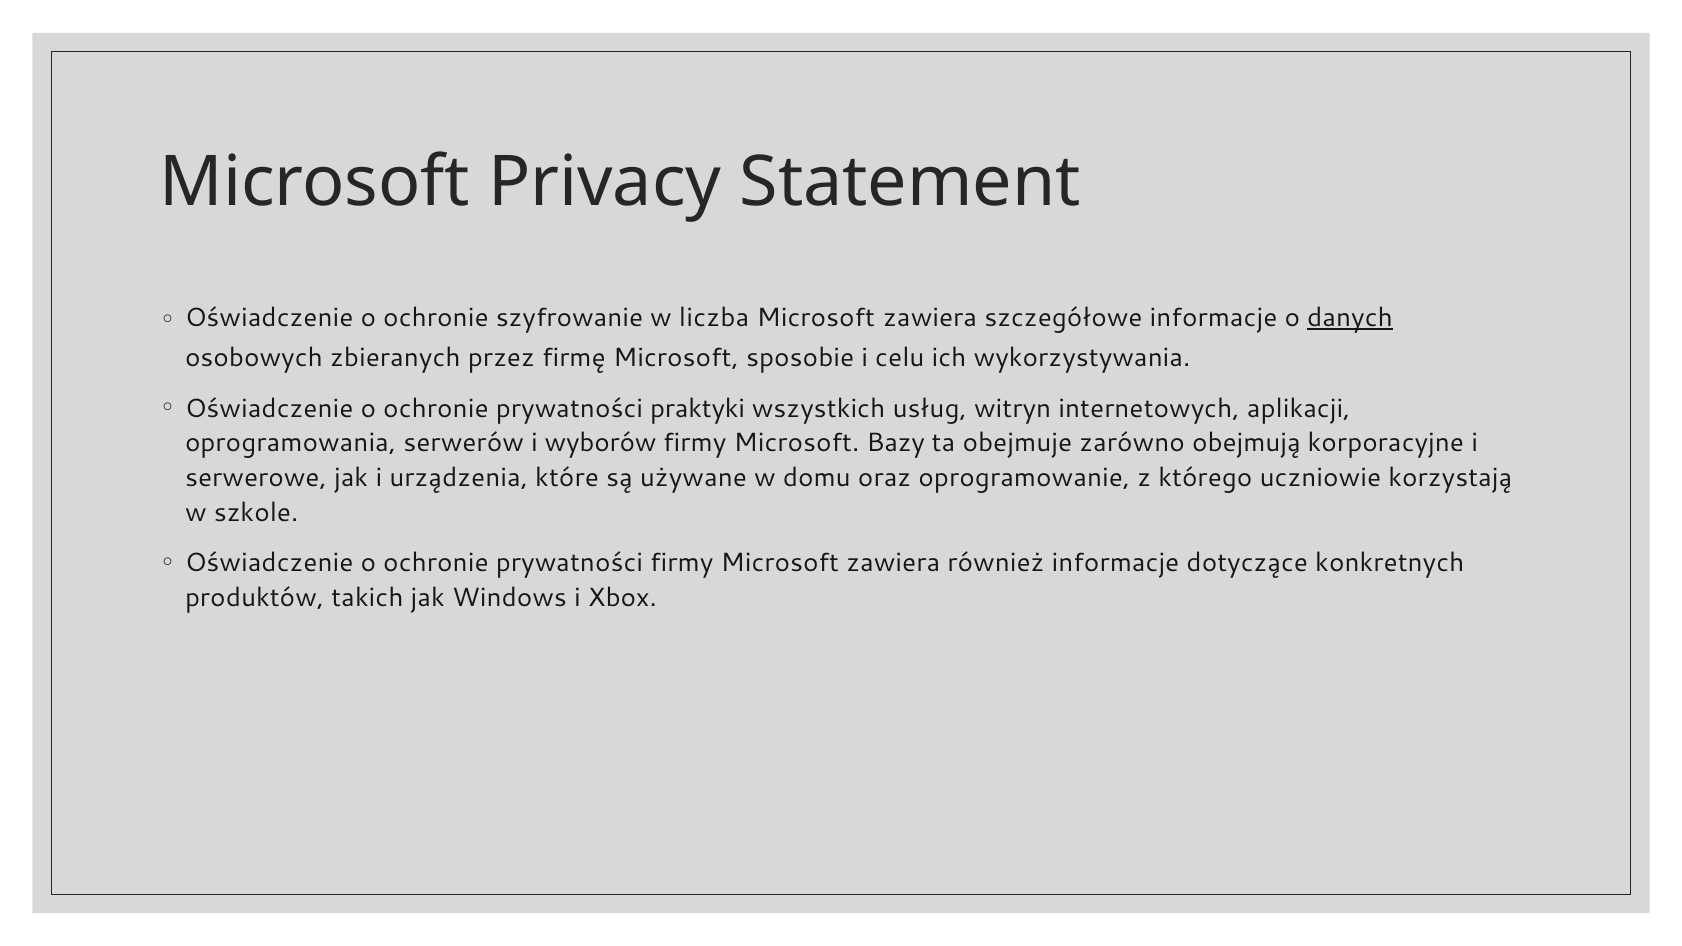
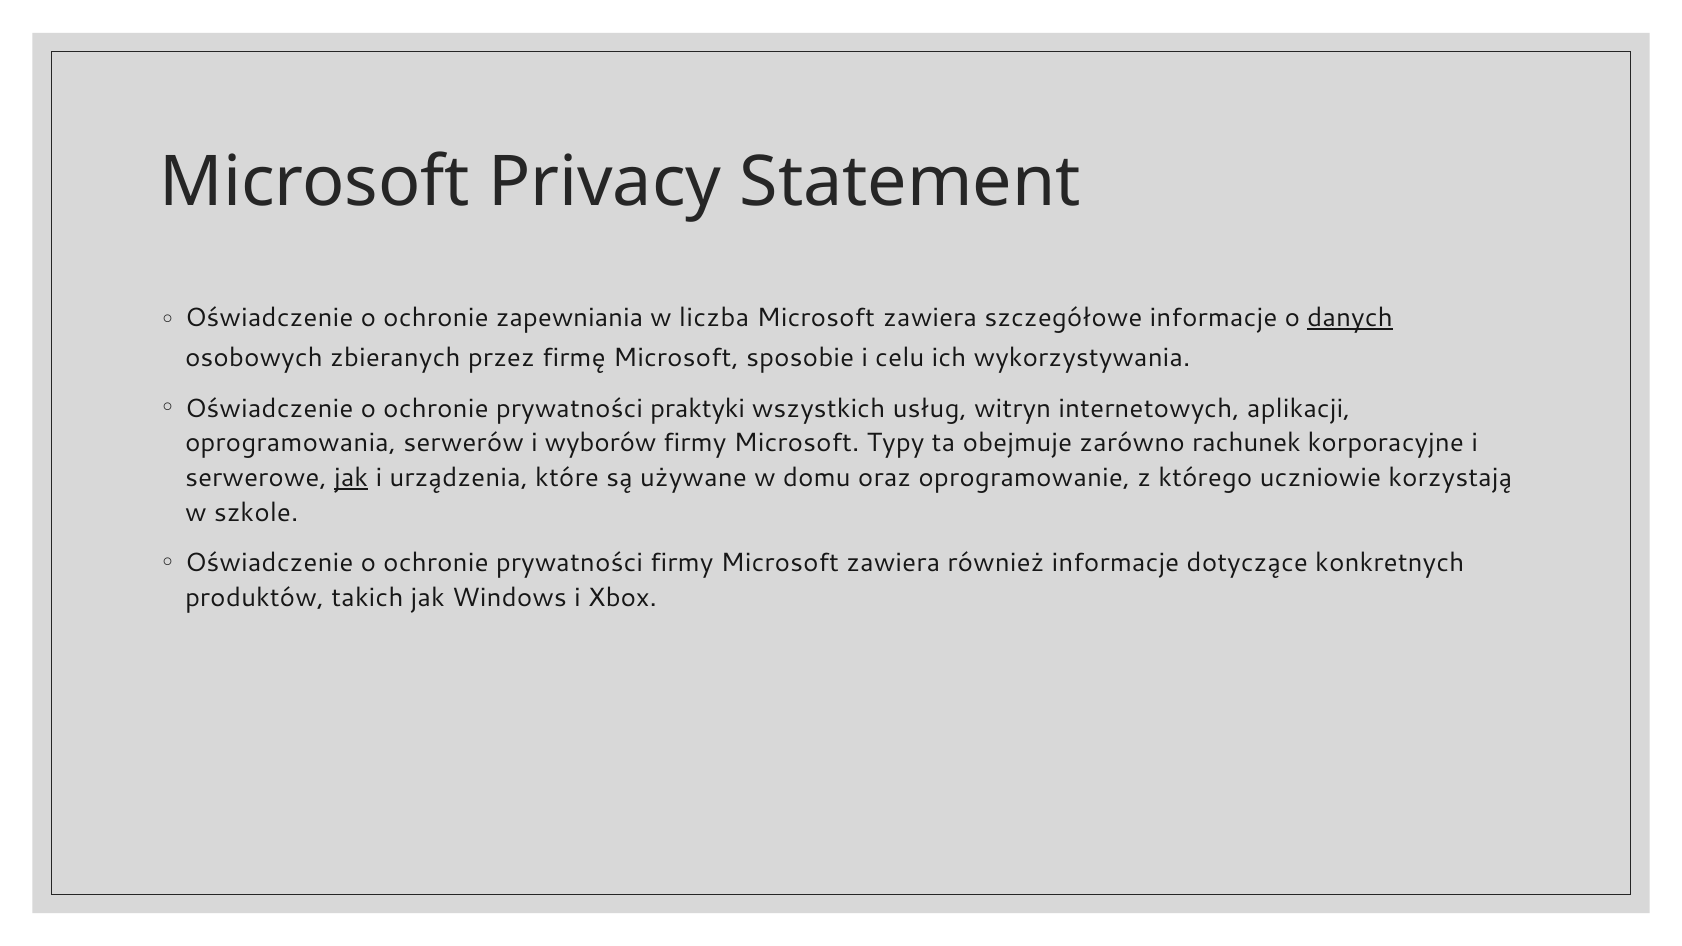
szyfrowanie: szyfrowanie -> zapewniania
Bazy: Bazy -> Typy
obejmują: obejmują -> rachunek
jak at (351, 478) underline: none -> present
